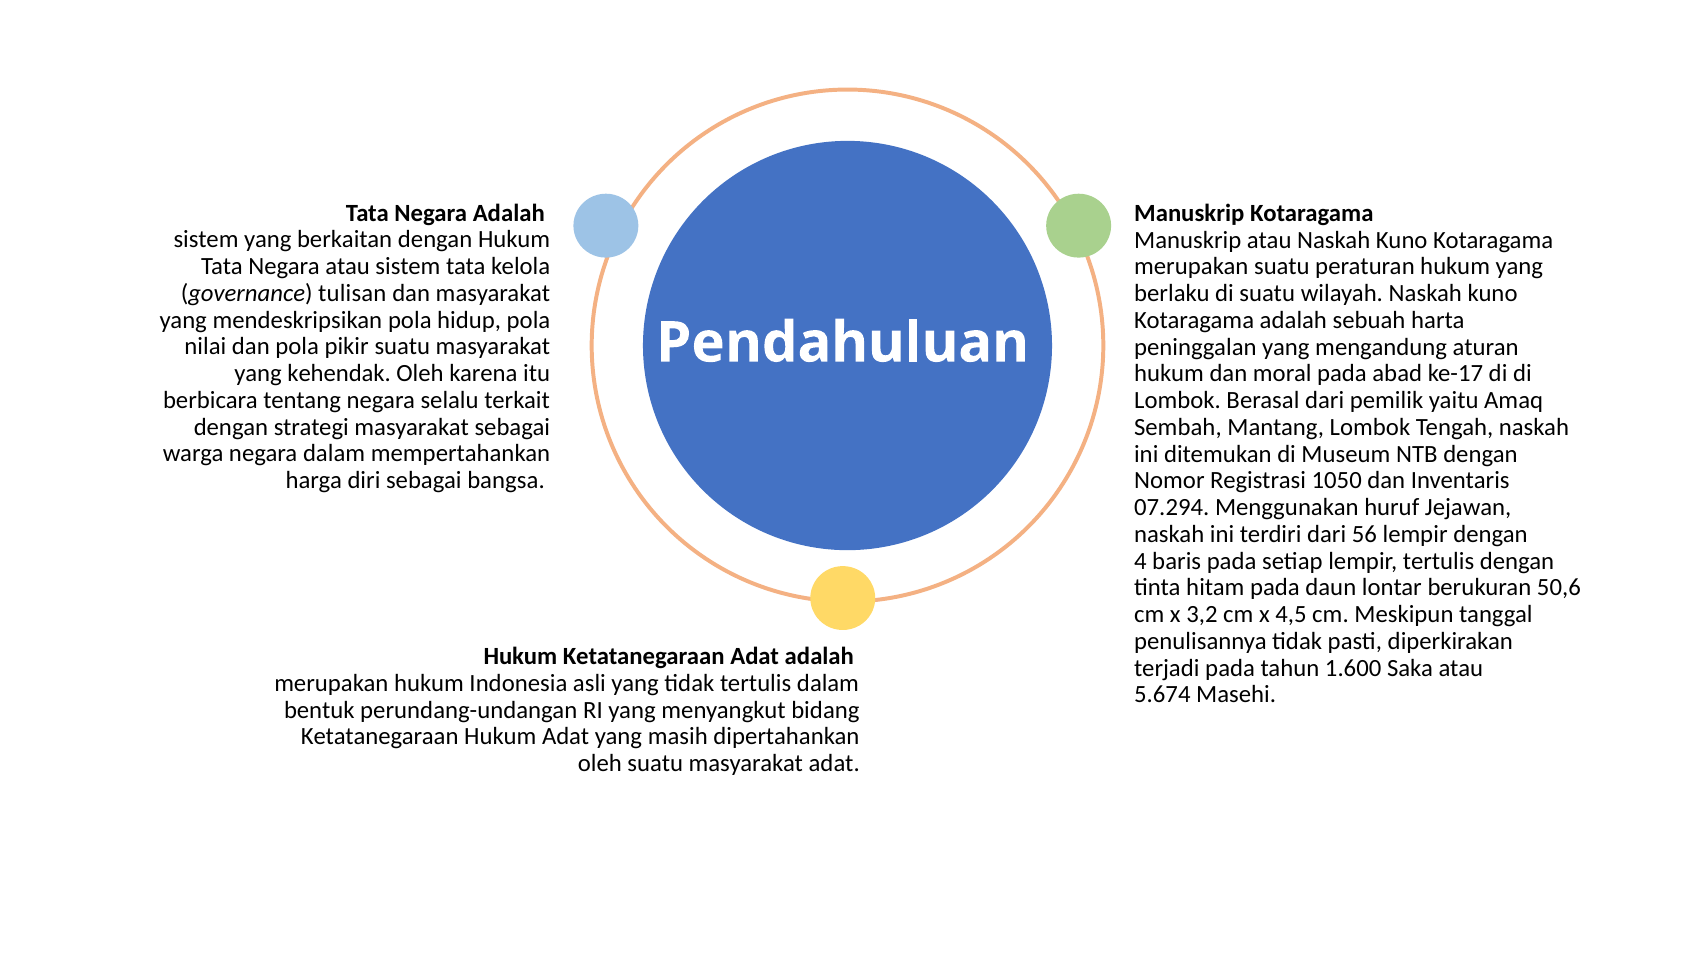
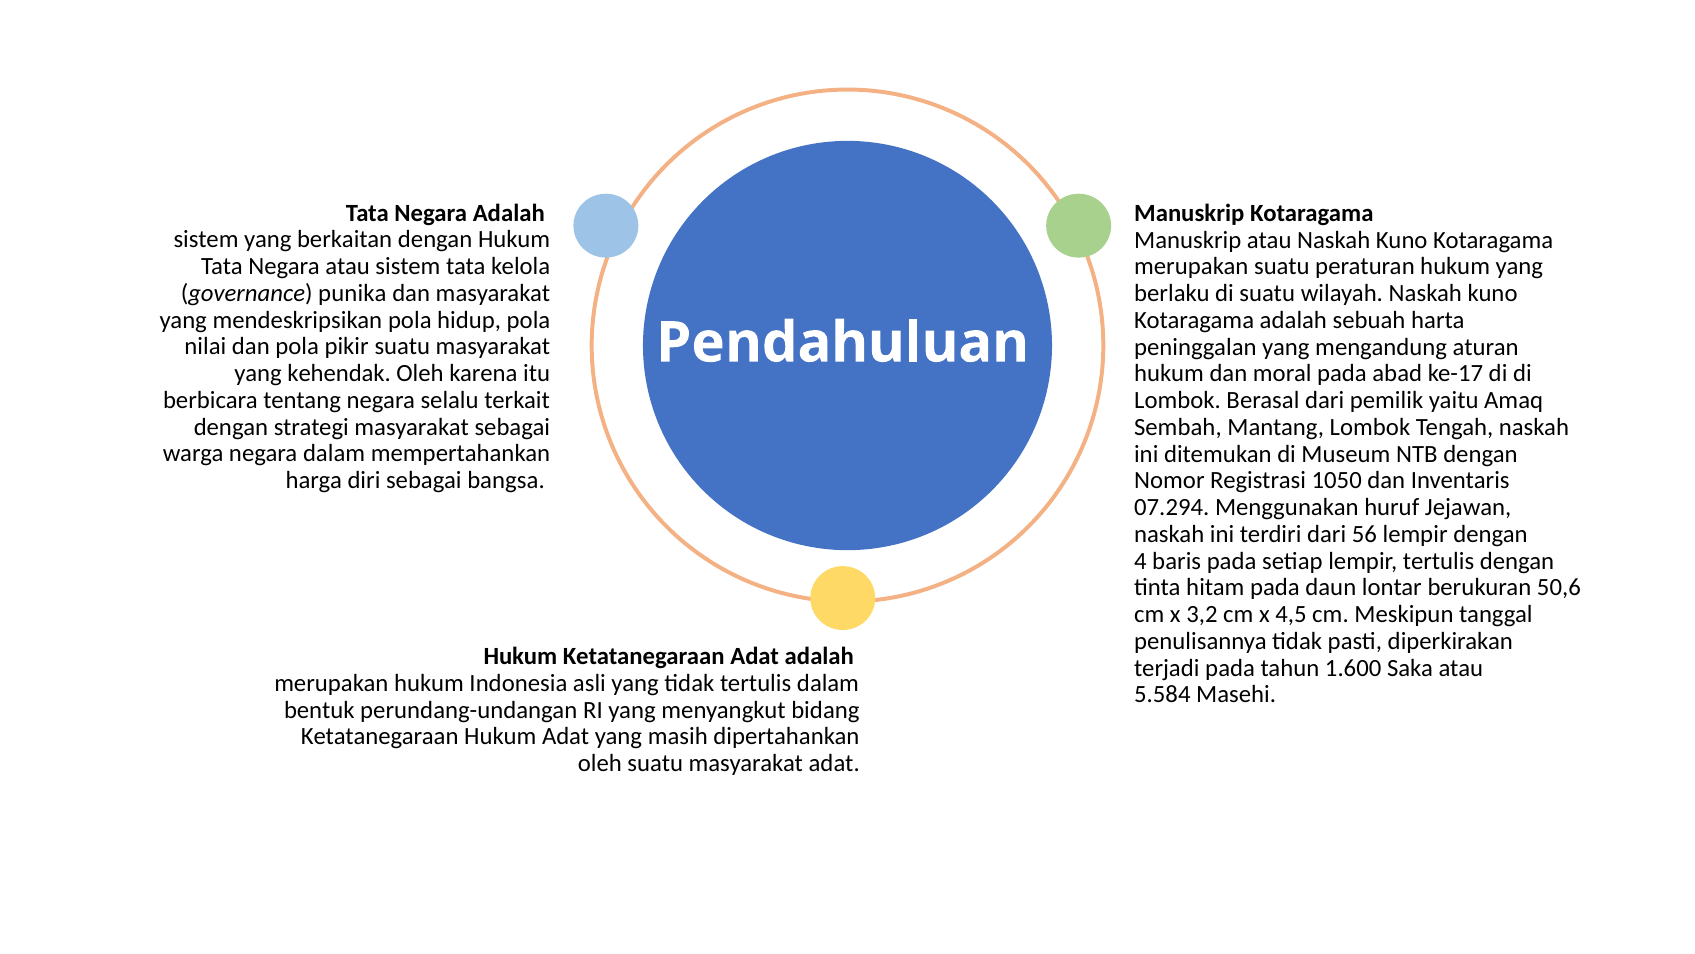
tulisan: tulisan -> punika
5.674: 5.674 -> 5.584
